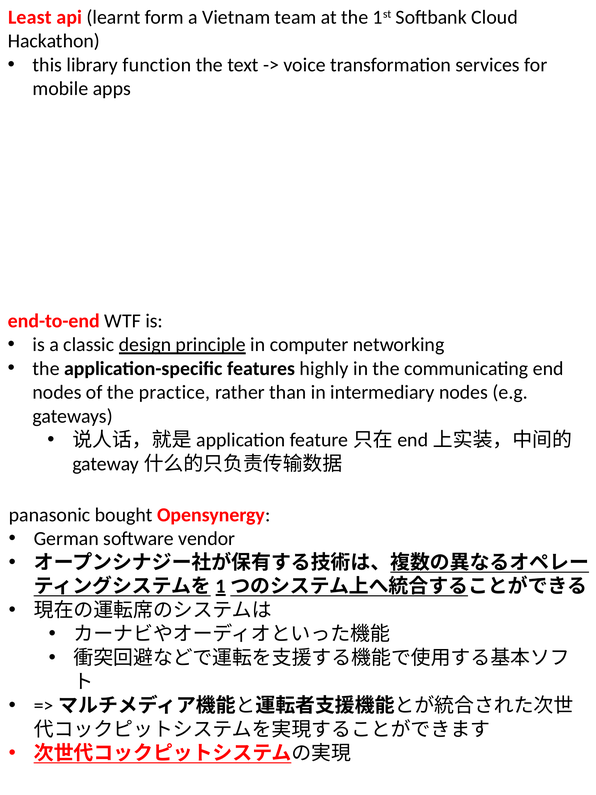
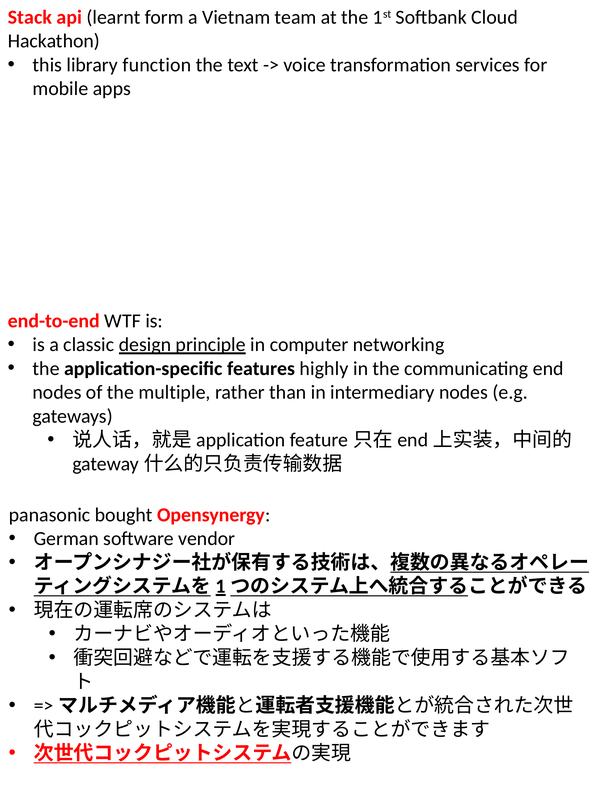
Least: Least -> Stack
practice: practice -> multiple
